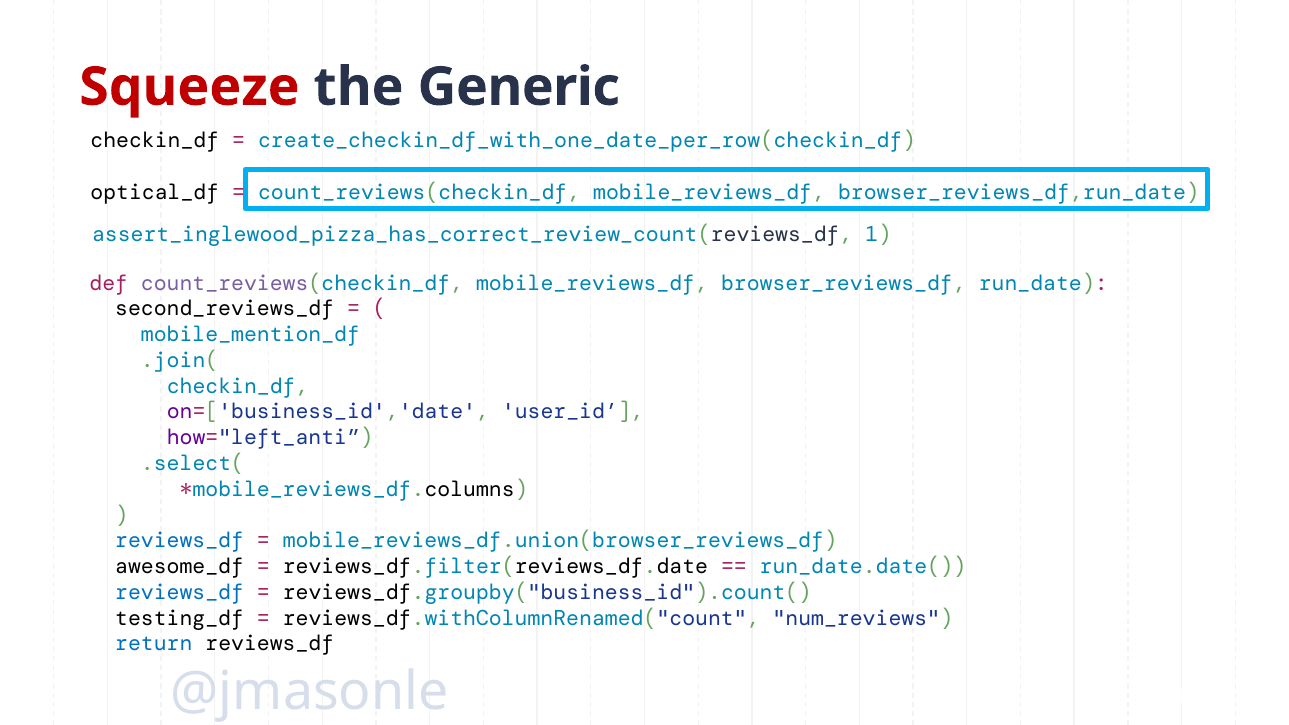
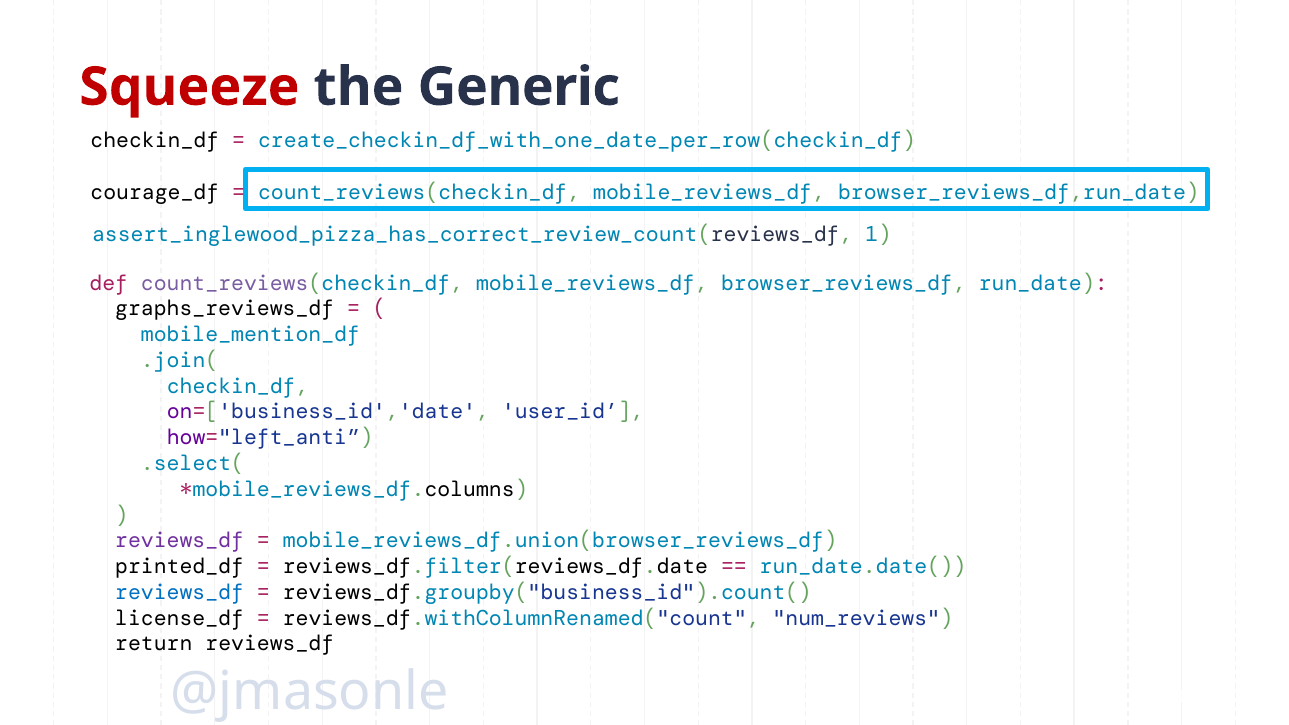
optical_df: optical_df -> courage_df
second_reviews_df: second_reviews_df -> graphs_reviews_df
reviews_df at (180, 541) colour: blue -> purple
awesome_df: awesome_df -> printed_df
testing_df: testing_df -> license_df
return colour: blue -> black
